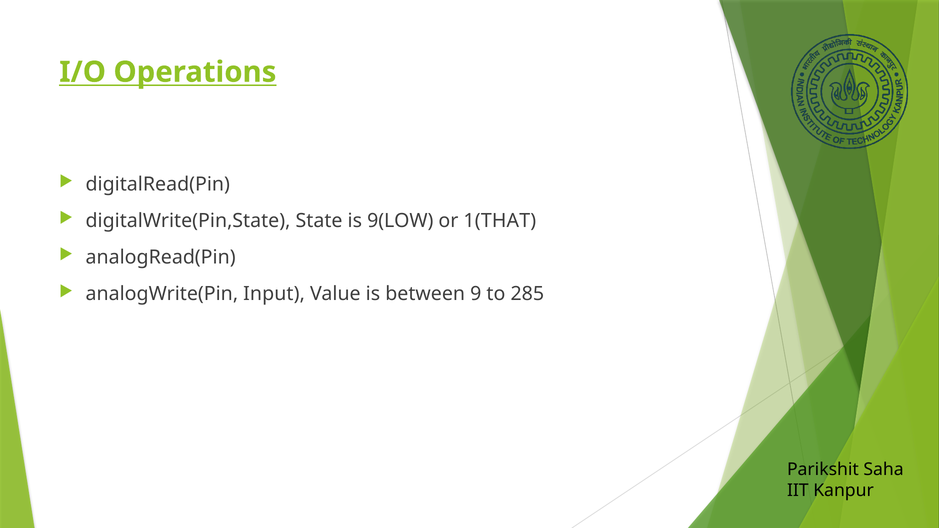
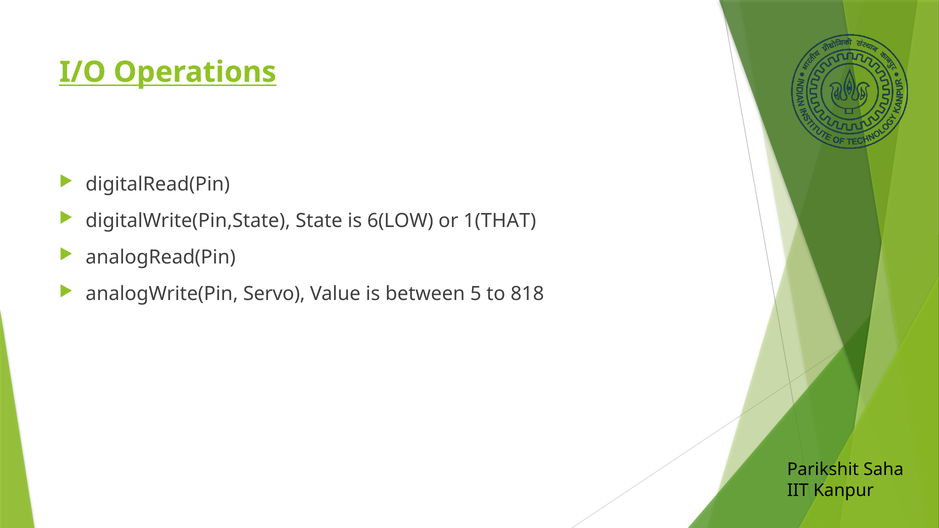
9(LOW: 9(LOW -> 6(LOW
Input: Input -> Servo
9: 9 -> 5
285: 285 -> 818
